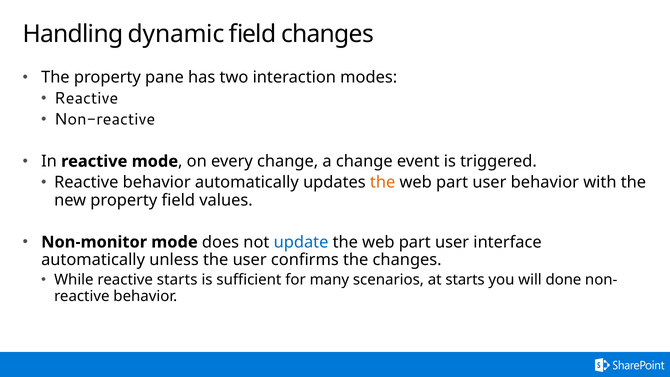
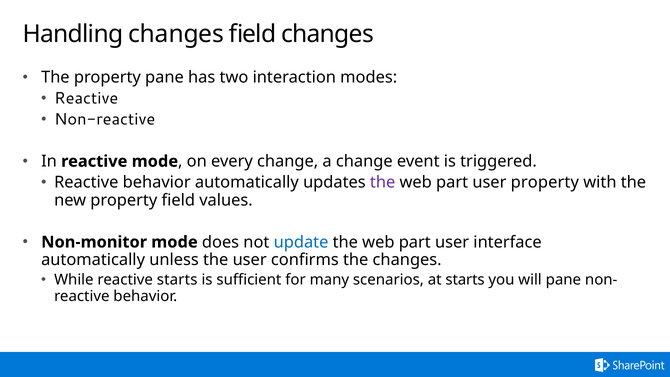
Handling dynamic: dynamic -> changes
the at (383, 182) colour: orange -> purple
user behavior: behavior -> property
will done: done -> pane
